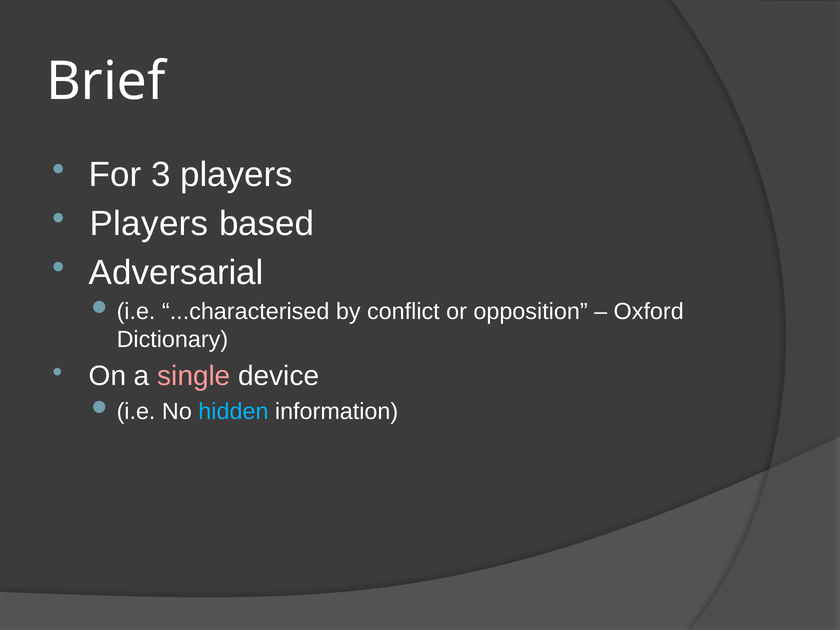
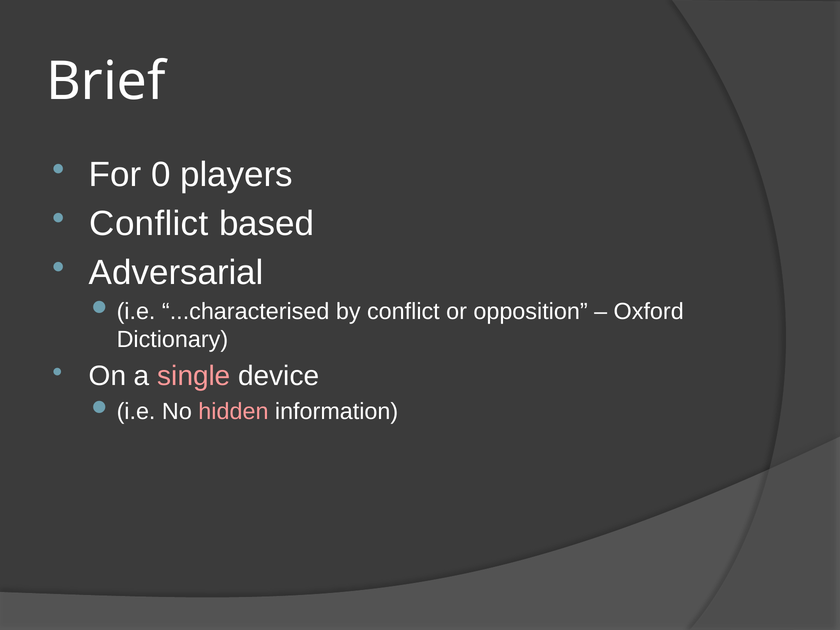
3: 3 -> 0
Players at (149, 224): Players -> Conflict
hidden colour: light blue -> pink
